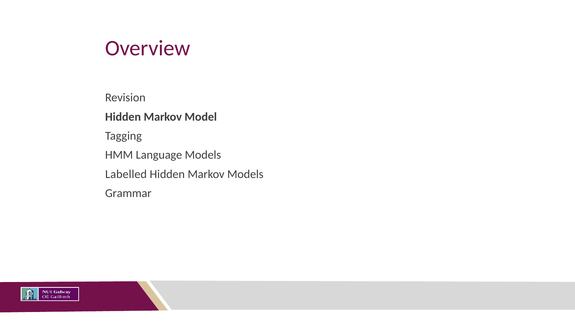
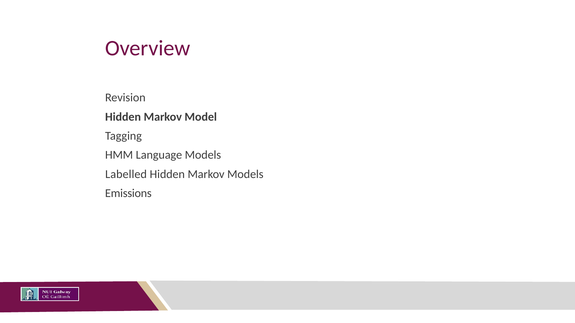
Grammar: Grammar -> Emissions
